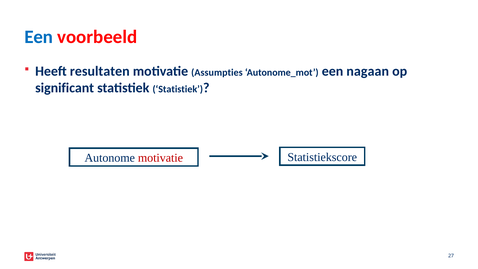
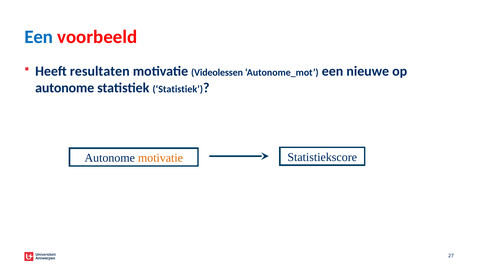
Assumpties: Assumpties -> Videolessen
nagaan: nagaan -> nieuwe
significant at (65, 88): significant -> autonome
motivatie at (160, 158) colour: red -> orange
